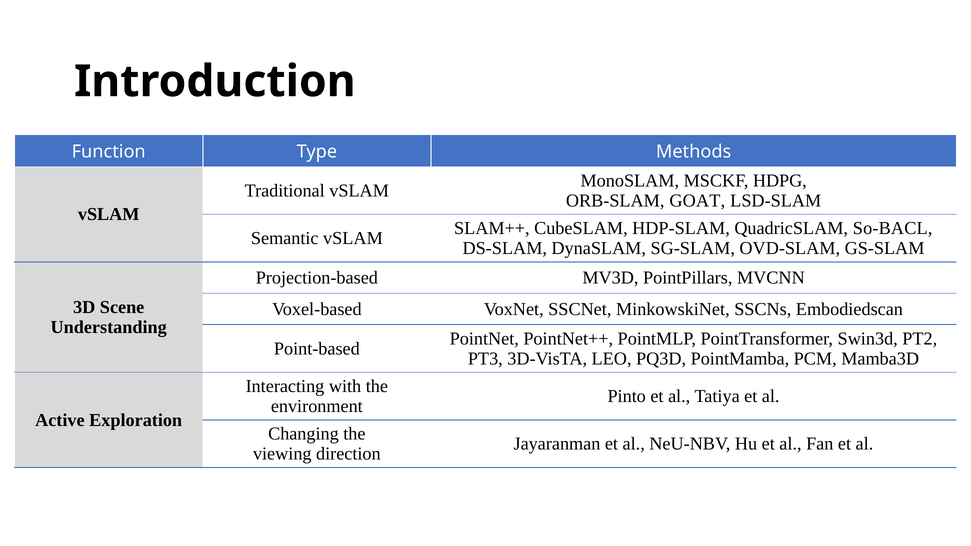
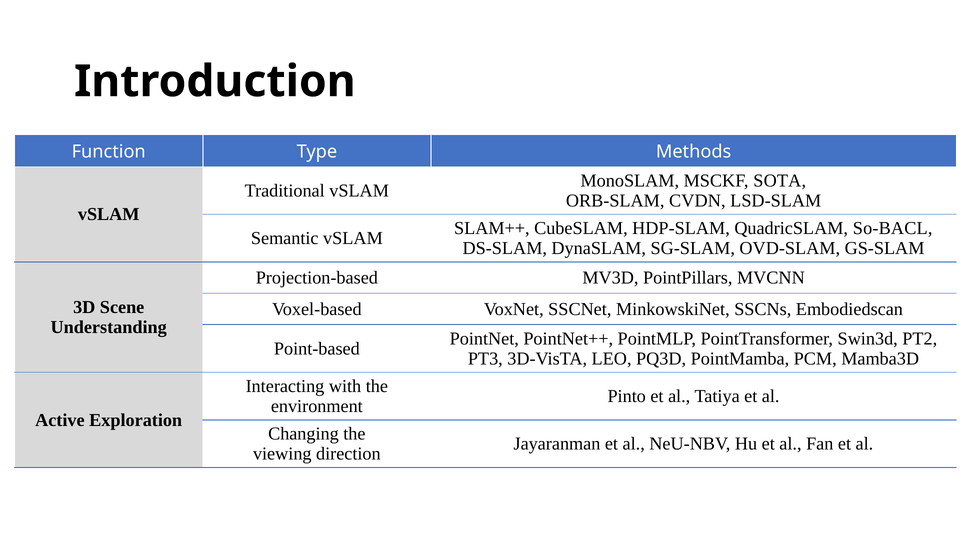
HDPG: HDPG -> SOTA
GOAT: GOAT -> CVDN
